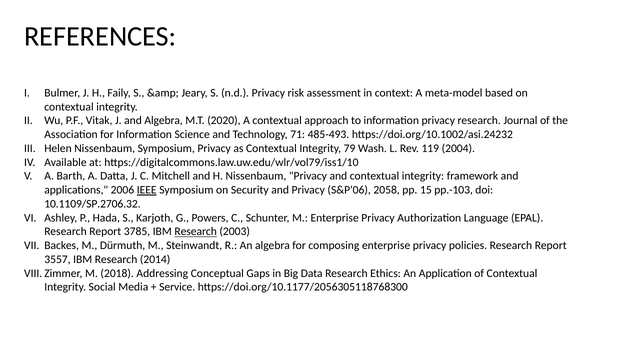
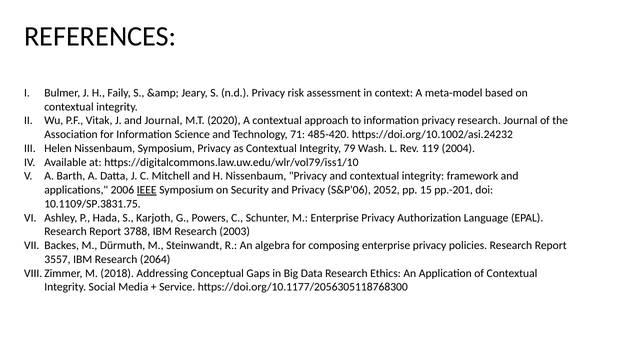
and Algebra: Algebra -> Journal
485-493: 485-493 -> 485-420
2058: 2058 -> 2052
pp.-103: pp.-103 -> pp.-201
10.1109/SP.2706.32: 10.1109/SP.2706.32 -> 10.1109/SP.3831.75
3785: 3785 -> 3788
Research at (196, 232) underline: present -> none
2014: 2014 -> 2064
